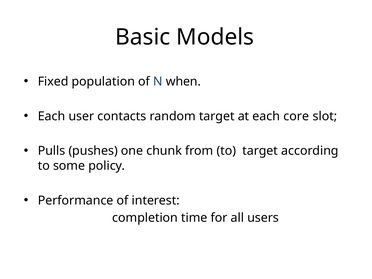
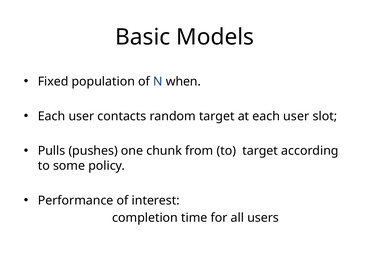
at each core: core -> user
